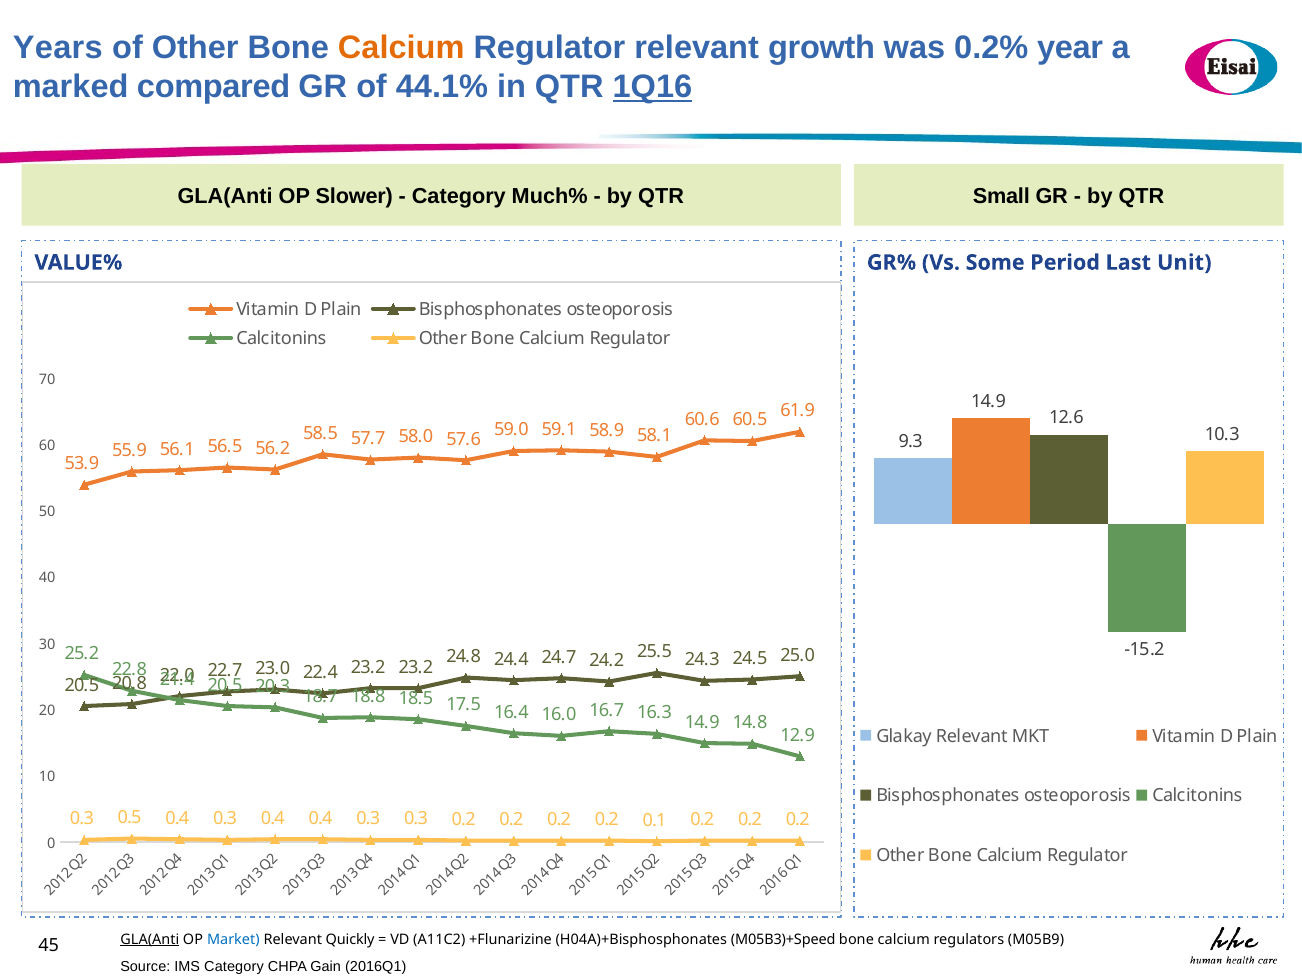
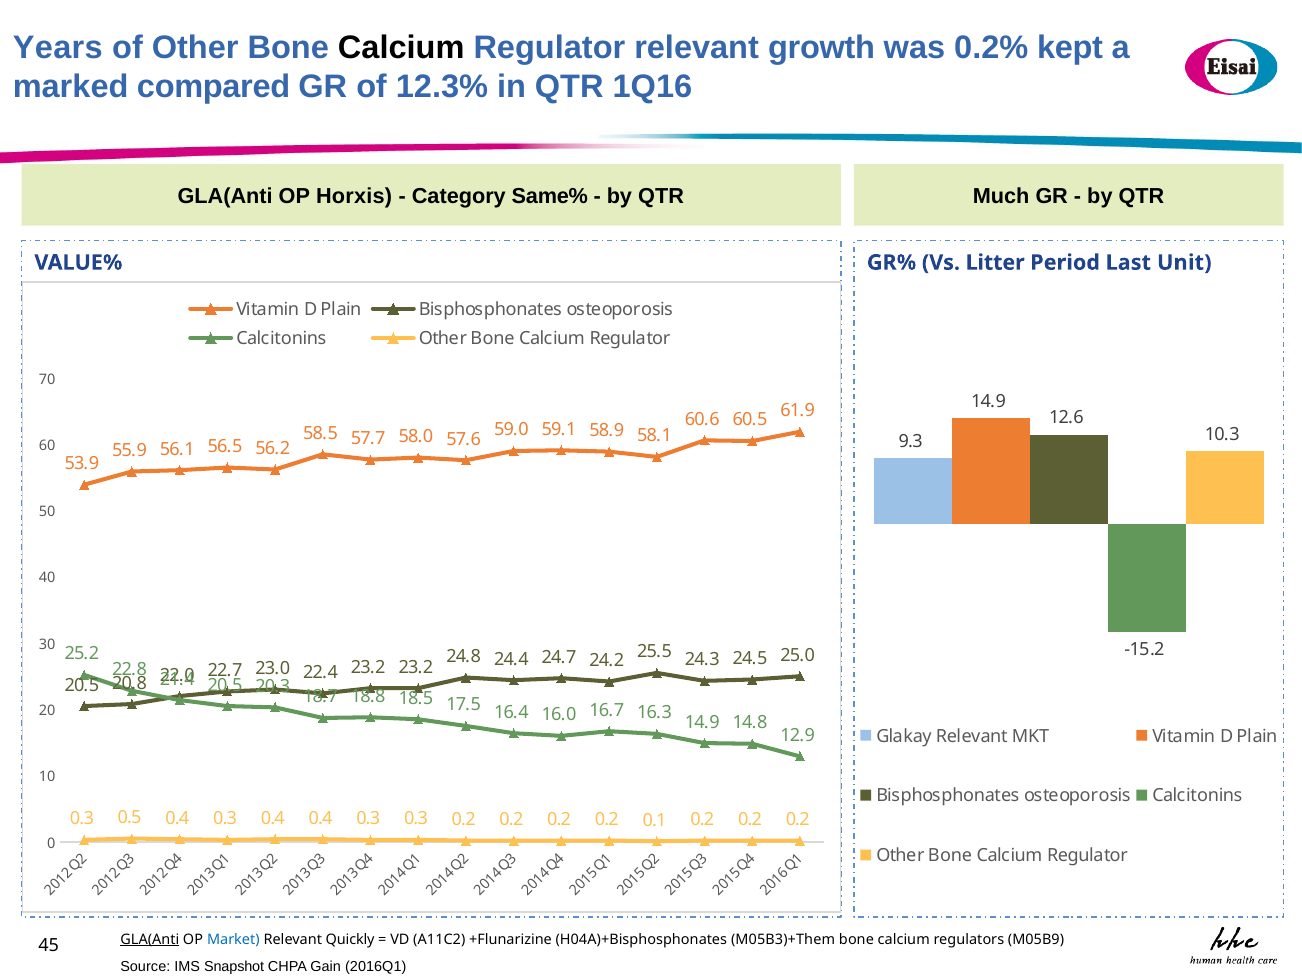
Calcium at (401, 48) colour: orange -> black
year: year -> kept
44.1%: 44.1% -> 12.3%
1Q16 underline: present -> none
Slower: Slower -> Horxis
Much%: Much% -> Same%
Small: Small -> Much
Some: Some -> Litter
M05B3)+Speed: M05B3)+Speed -> M05B3)+Them
IMS Category: Category -> Snapshot
